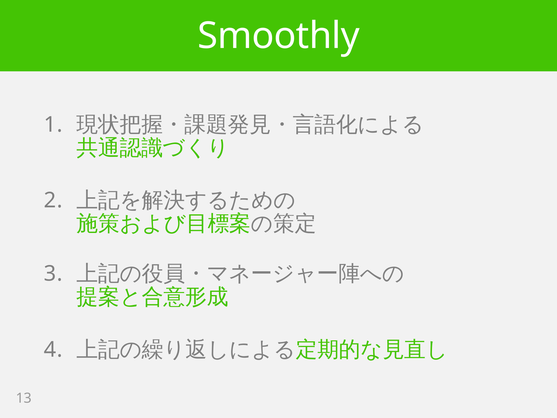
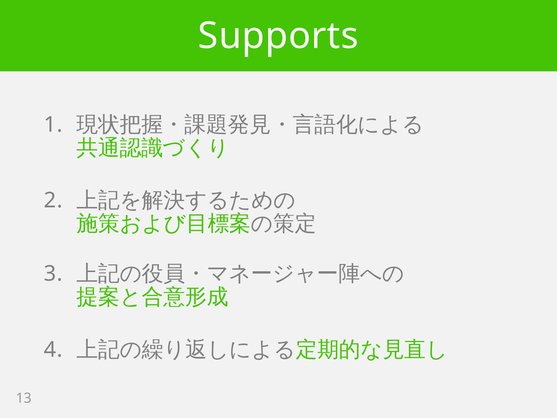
Smoothly: Smoothly -> Supports
